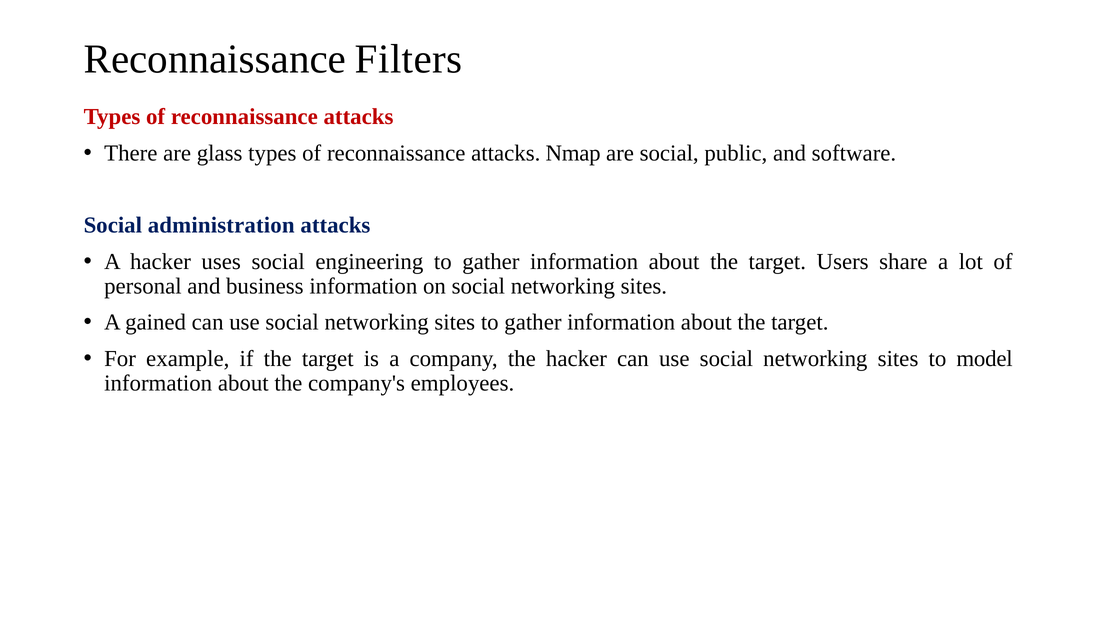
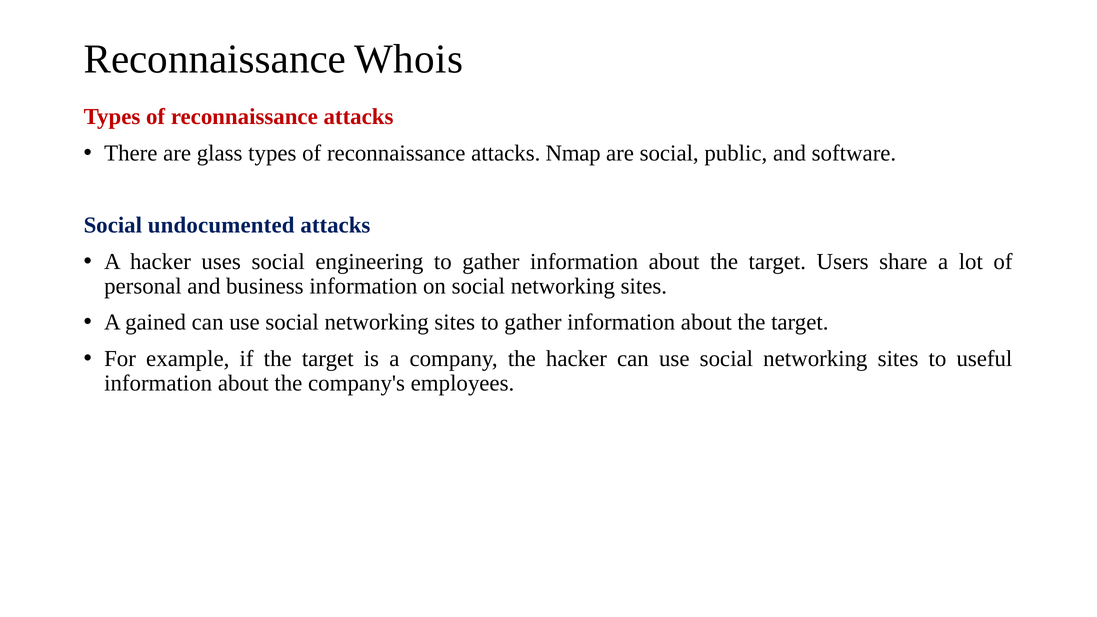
Filters: Filters -> Whois
administration: administration -> undocumented
model: model -> useful
